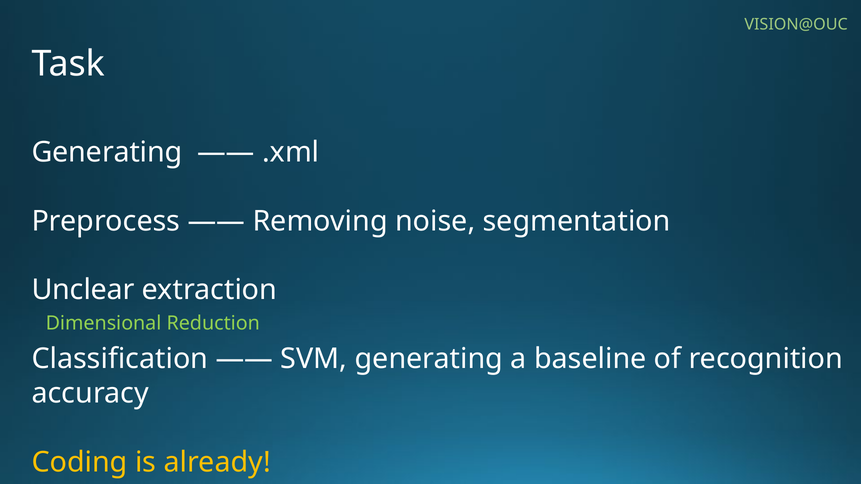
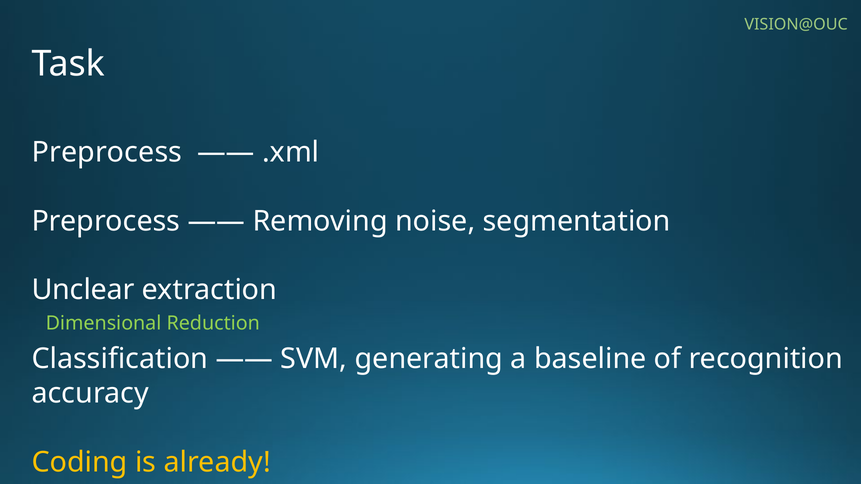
Generating at (107, 152): Generating -> Preprocess
